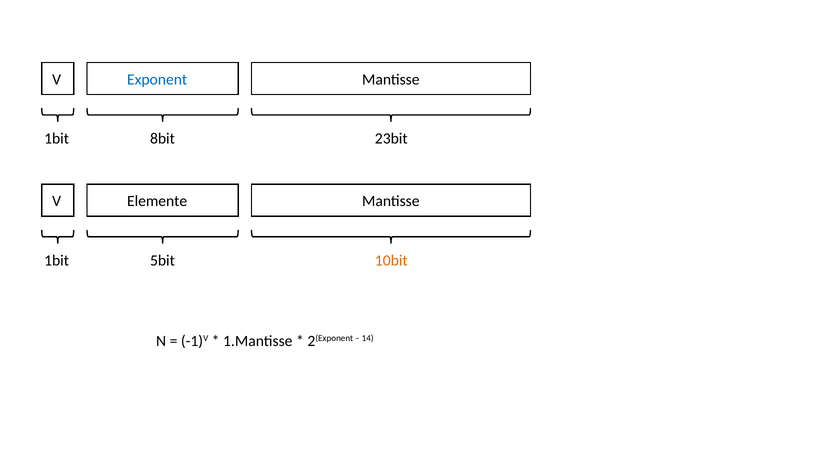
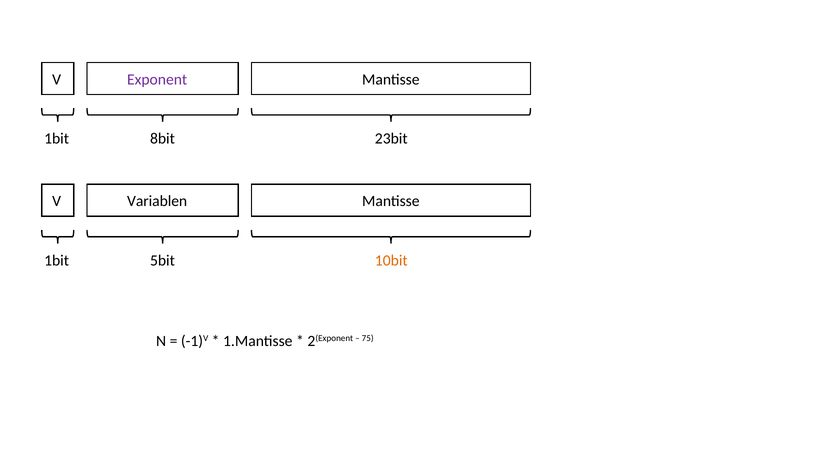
Exponent colour: blue -> purple
Elemente: Elemente -> Variablen
14: 14 -> 75
